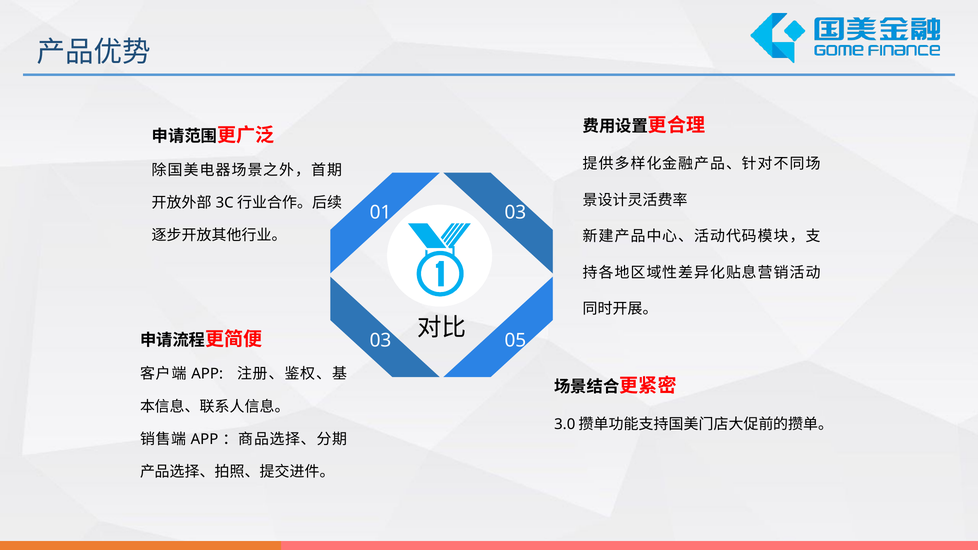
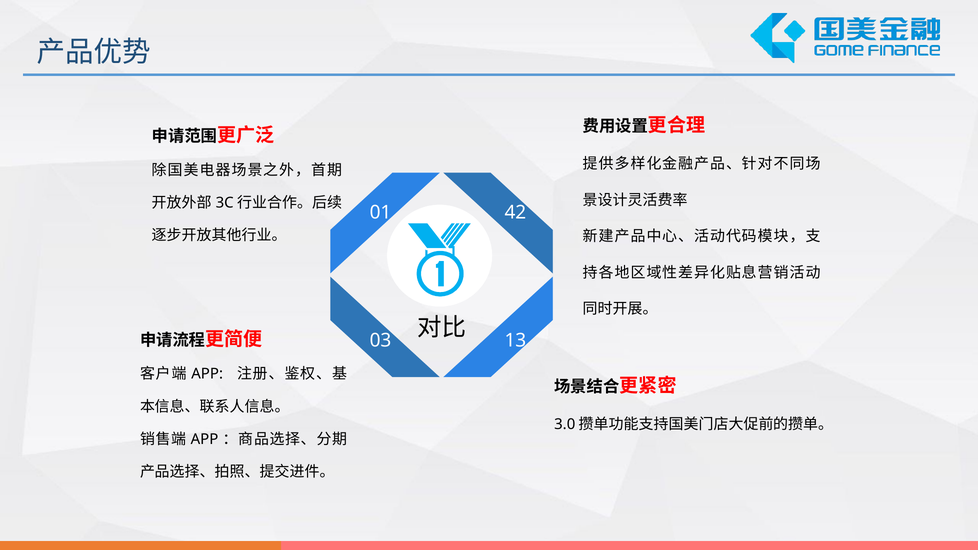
03 at (515, 212): 03 -> 42
05: 05 -> 13
